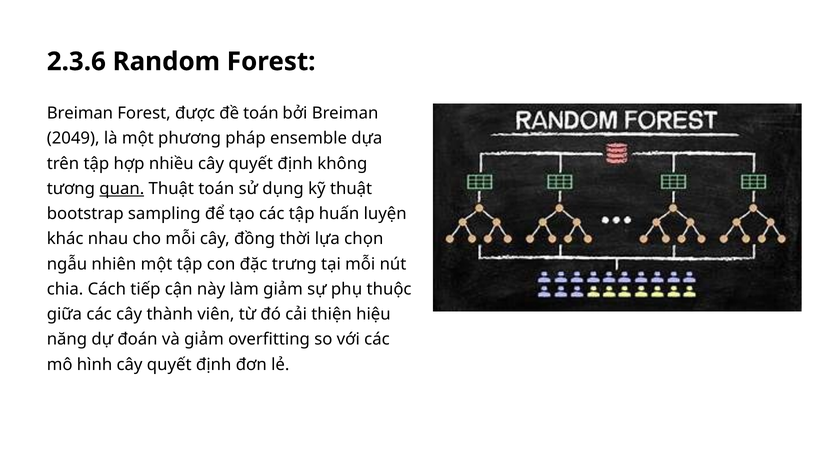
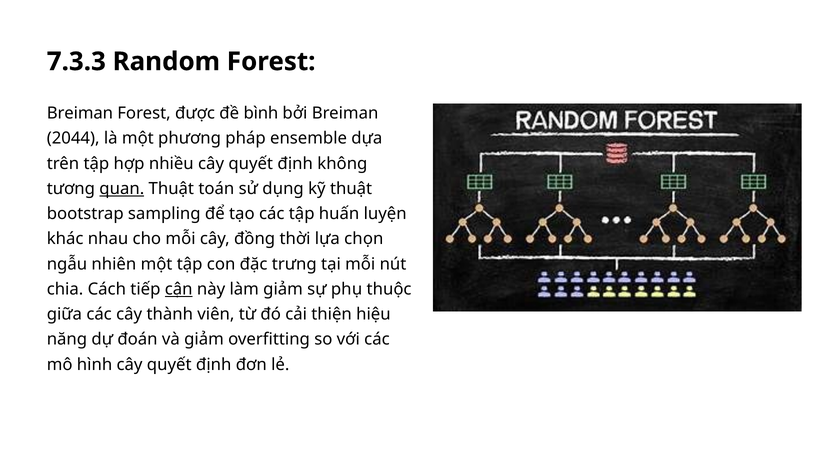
2.3.6: 2.3.6 -> 7.3.3
đề toán: toán -> bình
2049: 2049 -> 2044
cận underline: none -> present
